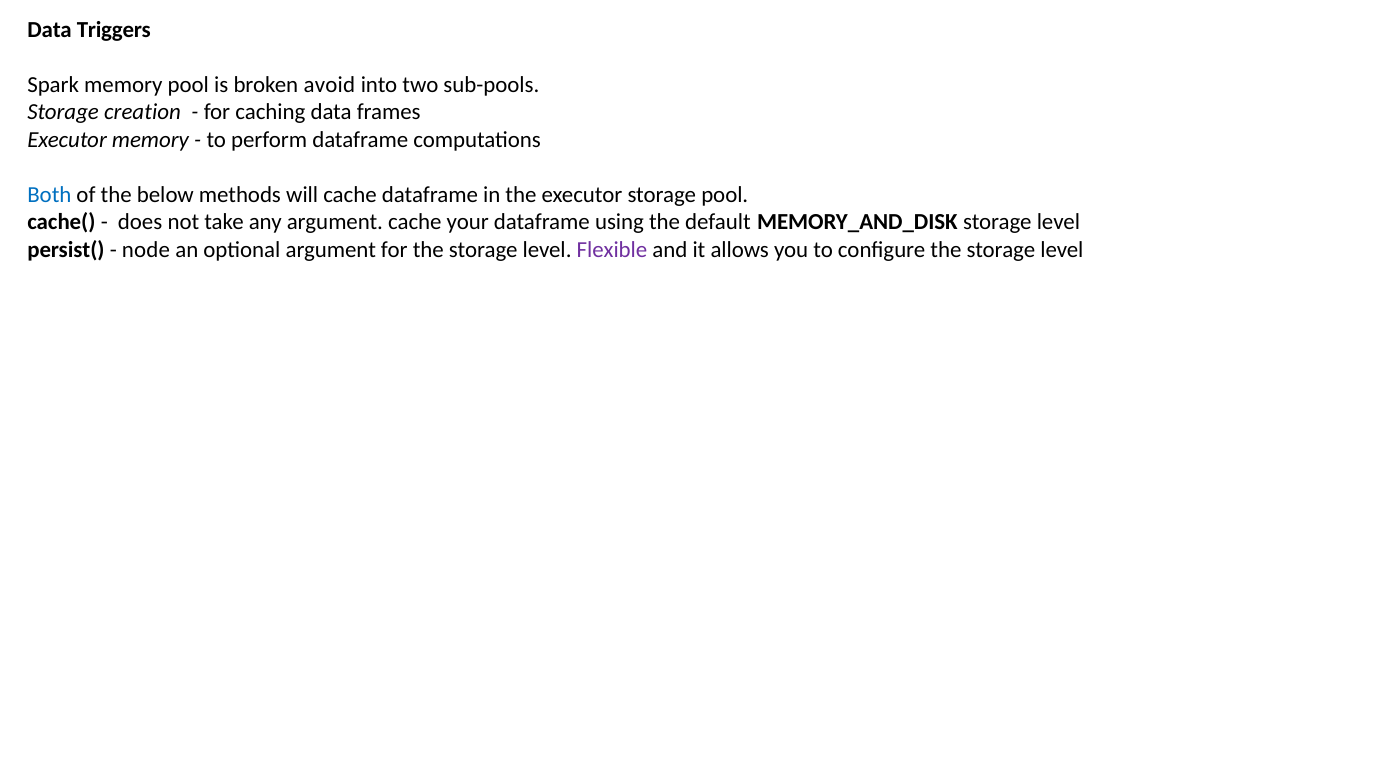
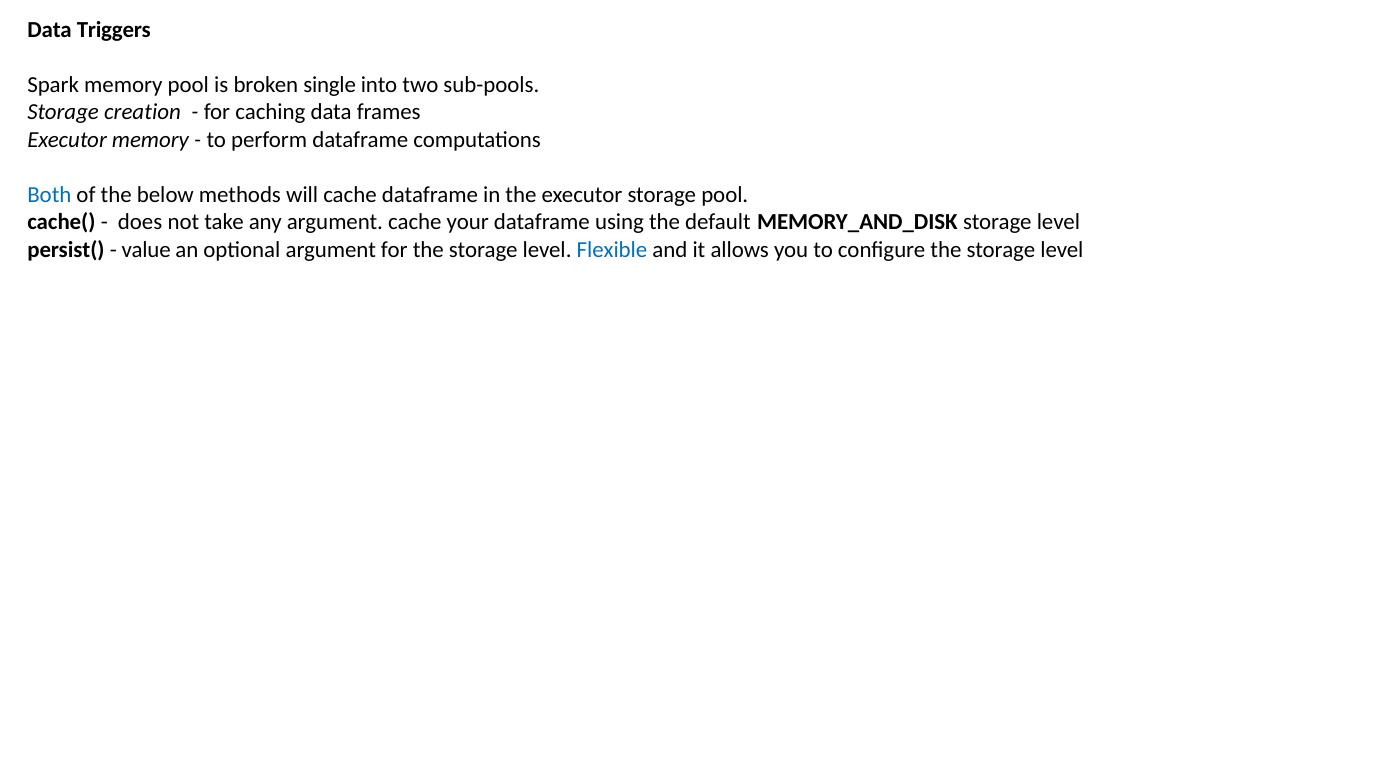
avoid: avoid -> single
node: node -> value
Flexible colour: purple -> blue
